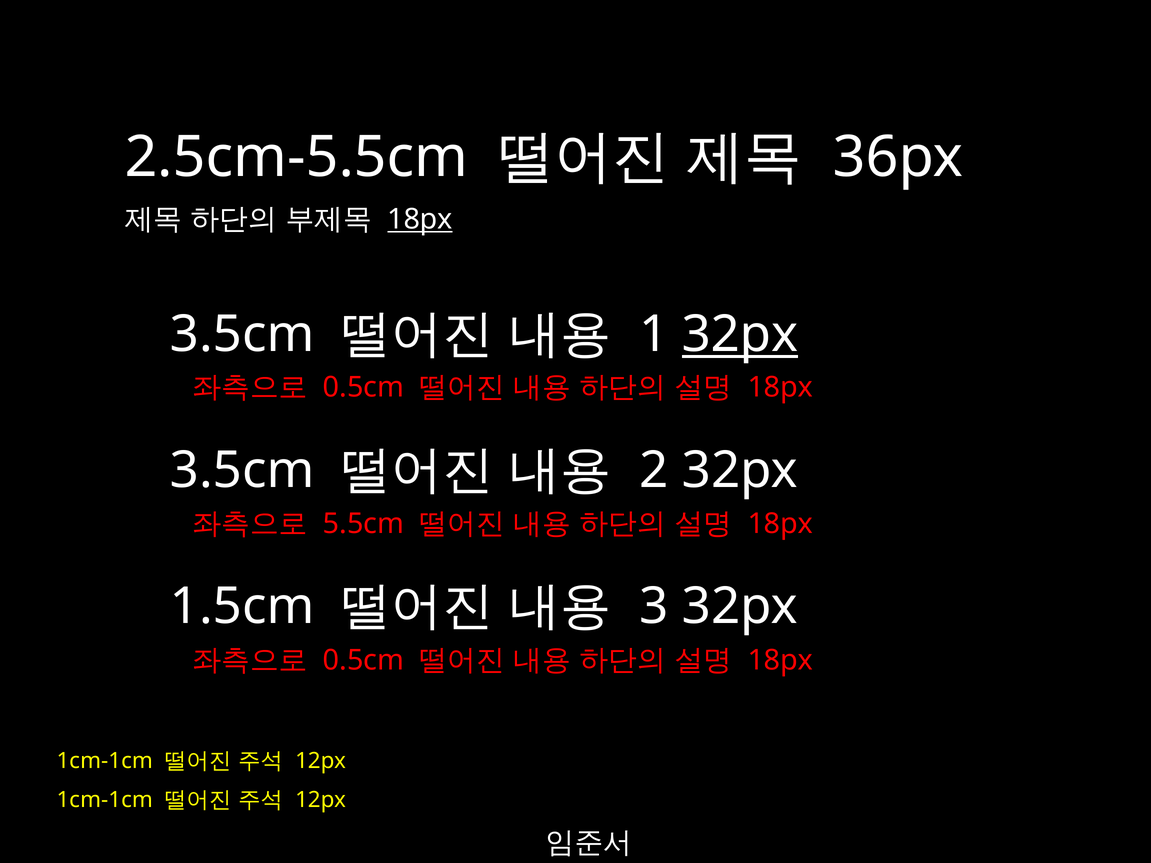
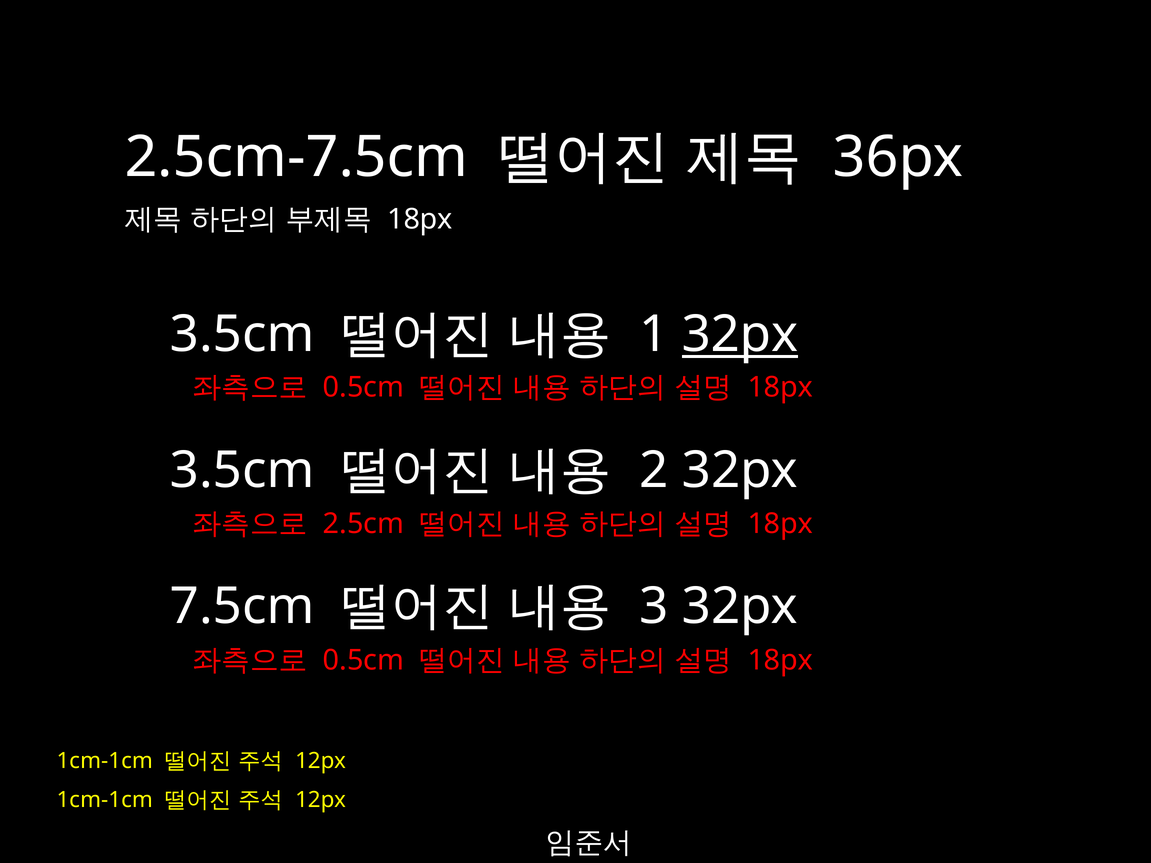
2.5cm-5.5cm: 2.5cm-5.5cm -> 2.5cm-7.5cm
18px at (420, 220) underline: present -> none
5.5cm: 5.5cm -> 2.5cm
1.5cm: 1.5cm -> 7.5cm
